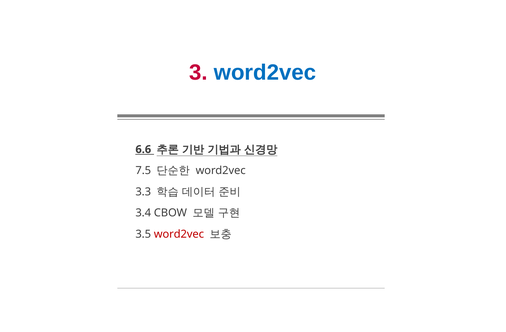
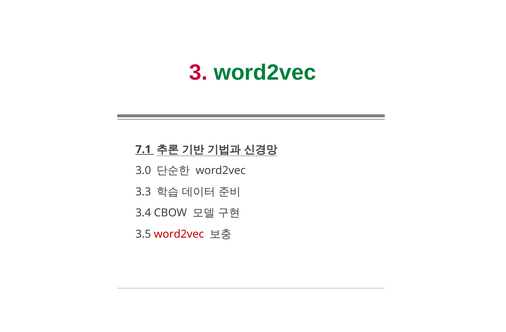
word2vec at (265, 73) colour: blue -> green
6.6: 6.6 -> 7.1
7.5: 7.5 -> 3.0
